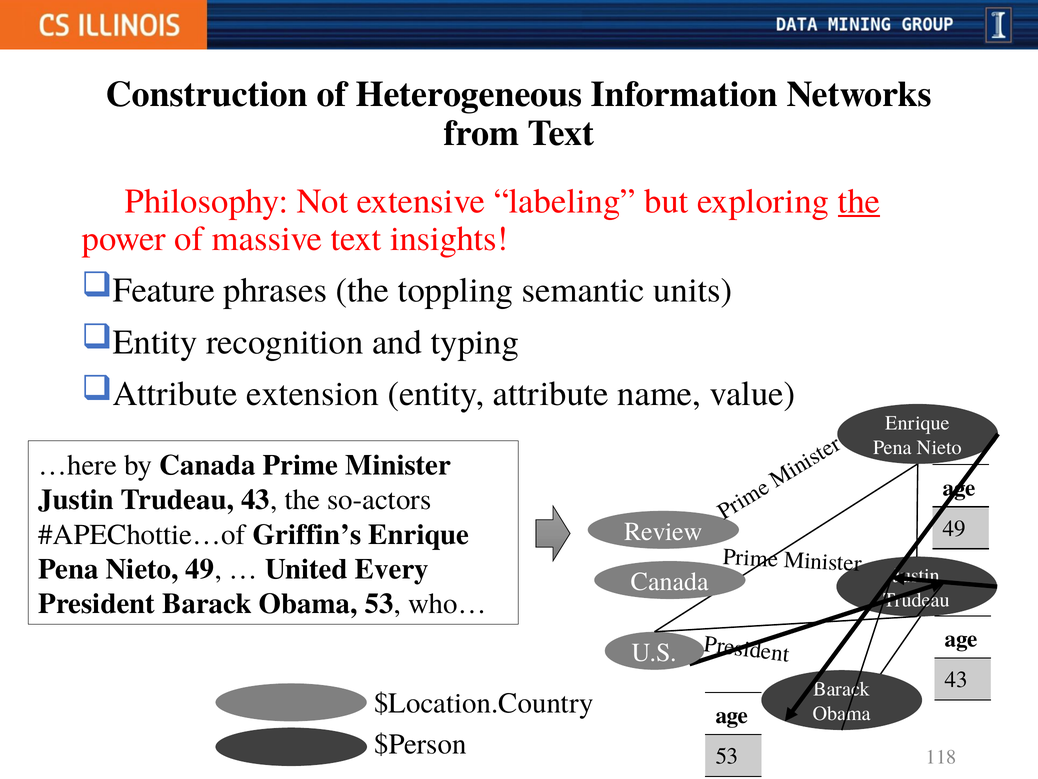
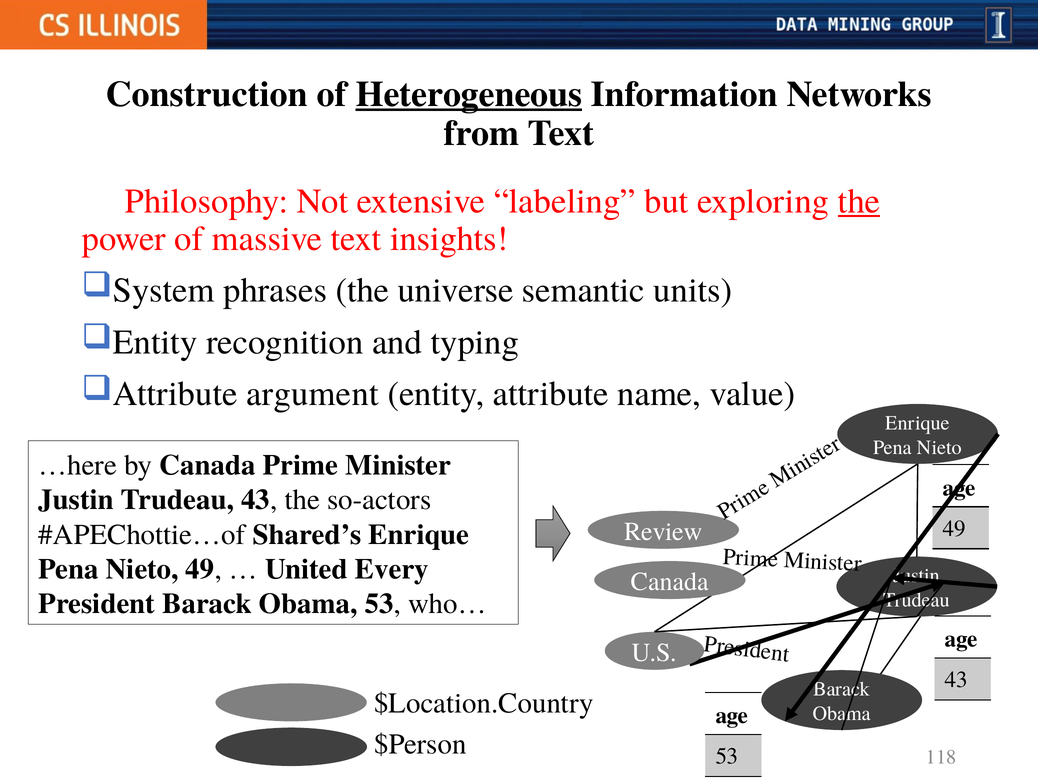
Heterogeneous underline: none -> present
Feature: Feature -> System
toppling: toppling -> universe
extension: extension -> argument
Griffin’s: Griffin’s -> Shared’s
